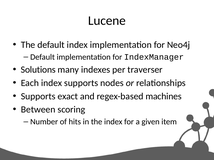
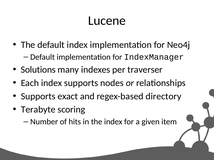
machines: machines -> directory
Between: Between -> Terabyte
